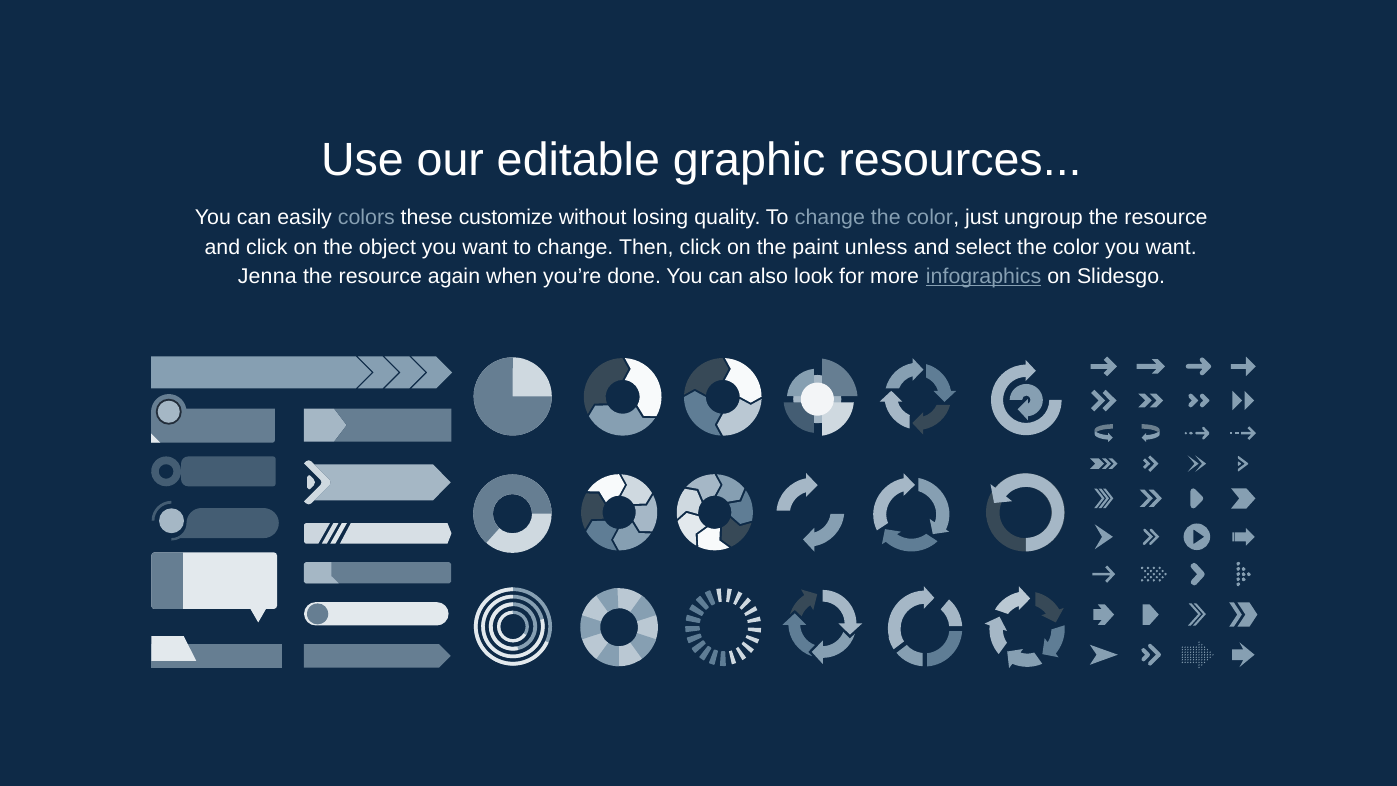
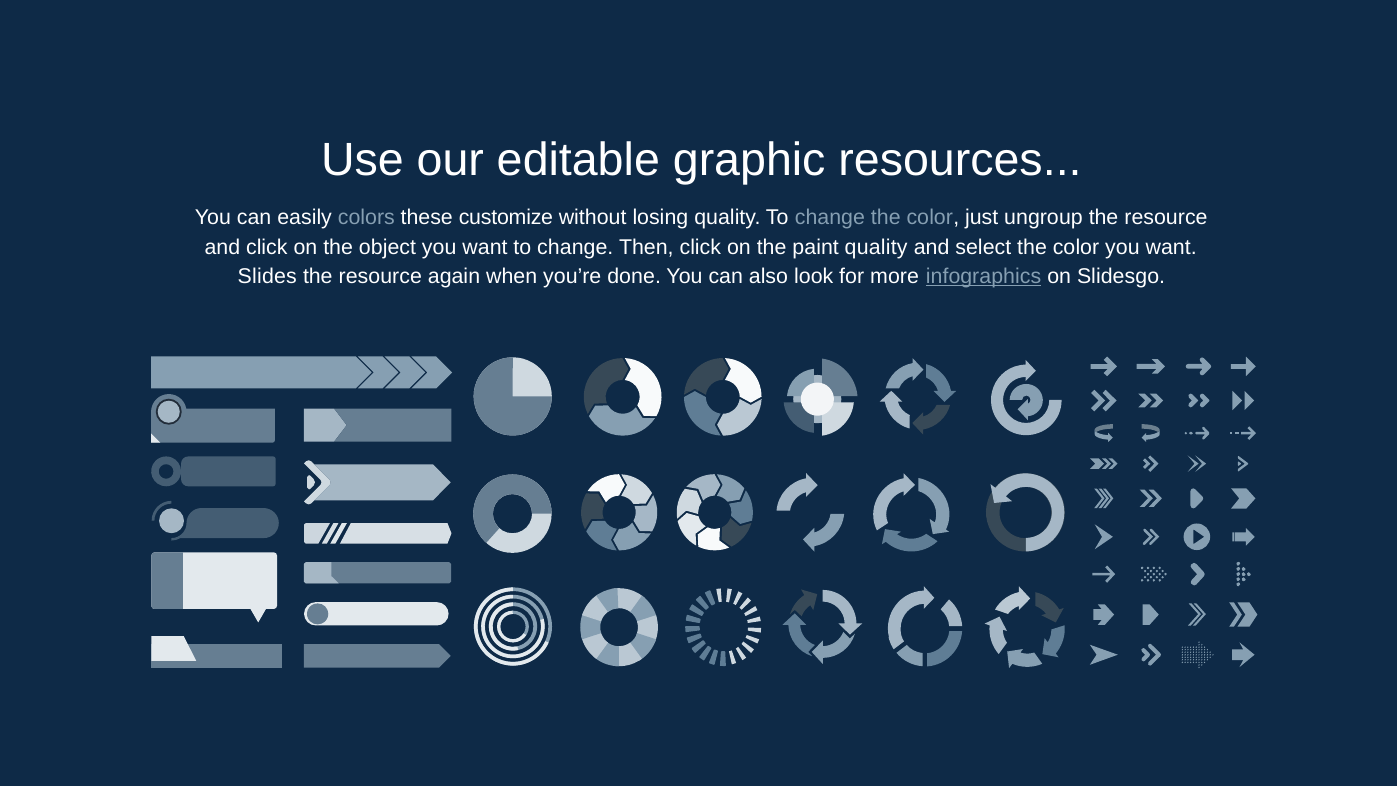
paint unless: unless -> quality
Jenna: Jenna -> Slides
